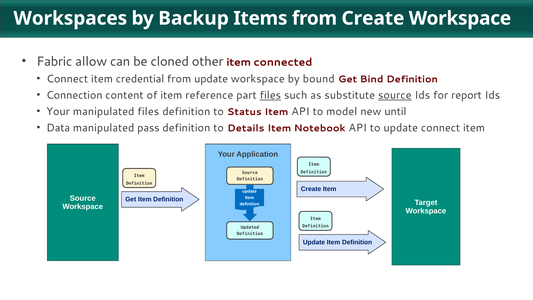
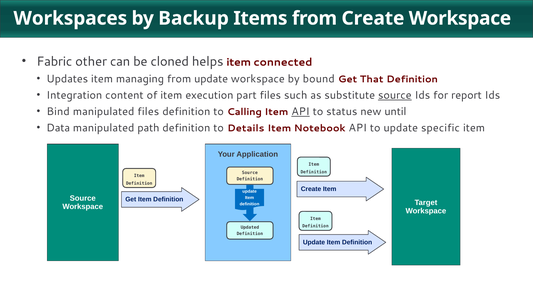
allow: allow -> other
other: other -> helps
Connect at (67, 79): Connect -> Updates
credential: credential -> managing
Bind: Bind -> That
Connection: Connection -> Integration
reference: reference -> execution
files at (270, 95) underline: present -> none
Your at (58, 112): Your -> Bind
Status: Status -> Calling
API at (301, 112) underline: none -> present
model: model -> status
pass: pass -> path
update connect: connect -> specific
